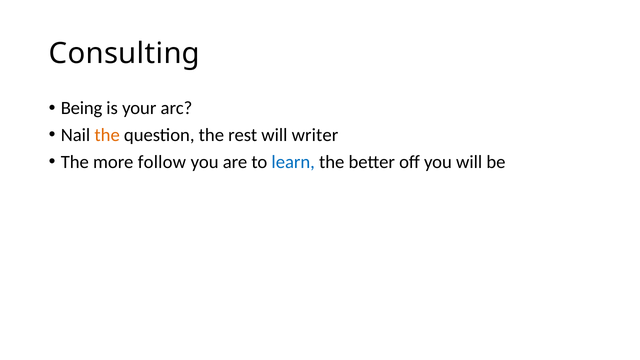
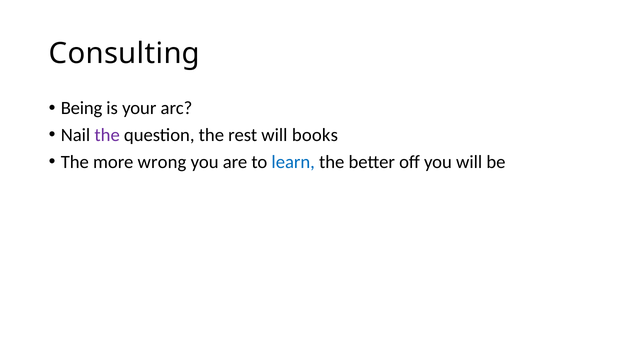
the at (107, 135) colour: orange -> purple
writer: writer -> books
follow: follow -> wrong
